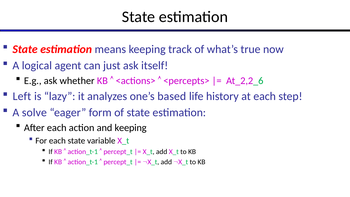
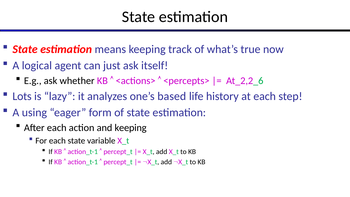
Left: Left -> Lots
solve: solve -> using
